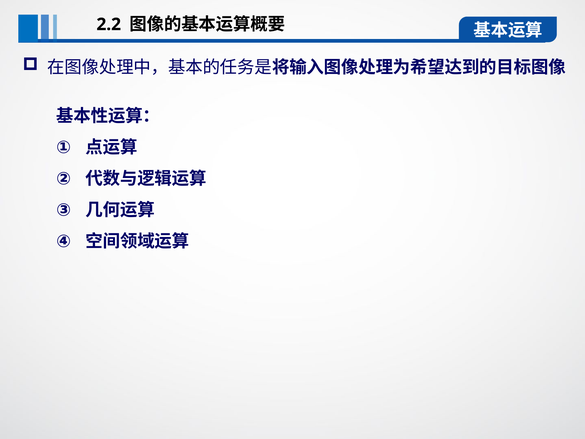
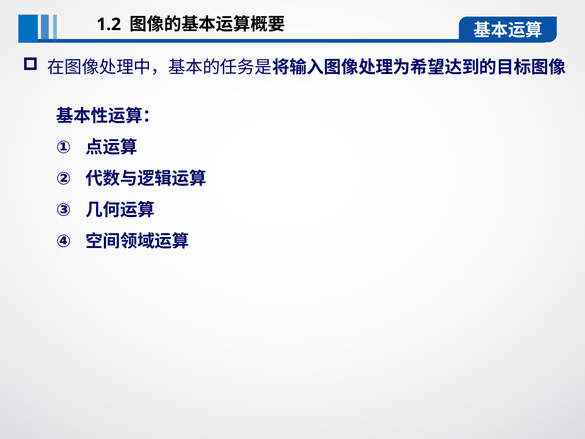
2.2: 2.2 -> 1.2
